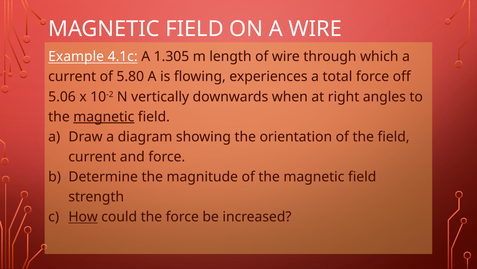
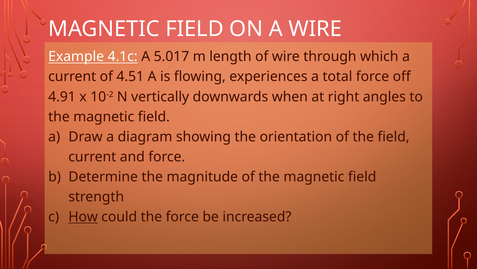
1.305: 1.305 -> 5.017
5.80: 5.80 -> 4.51
5.06: 5.06 -> 4.91
magnetic at (104, 116) underline: present -> none
